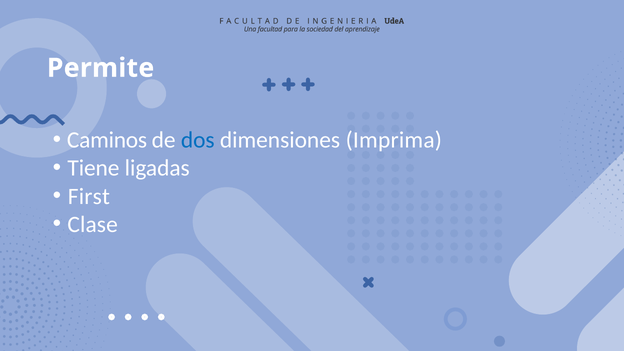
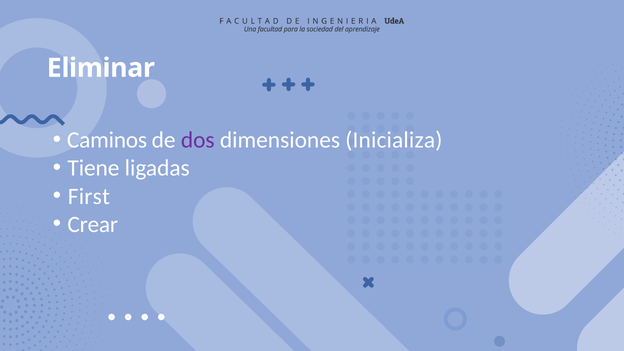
Permite: Permite -> Eliminar
dos colour: blue -> purple
Imprima: Imprima -> Inicializa
Clase: Clase -> Crear
